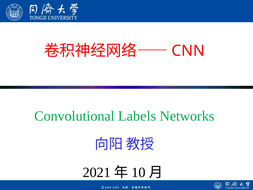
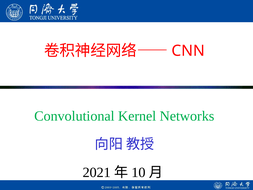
Labels: Labels -> Kernel
